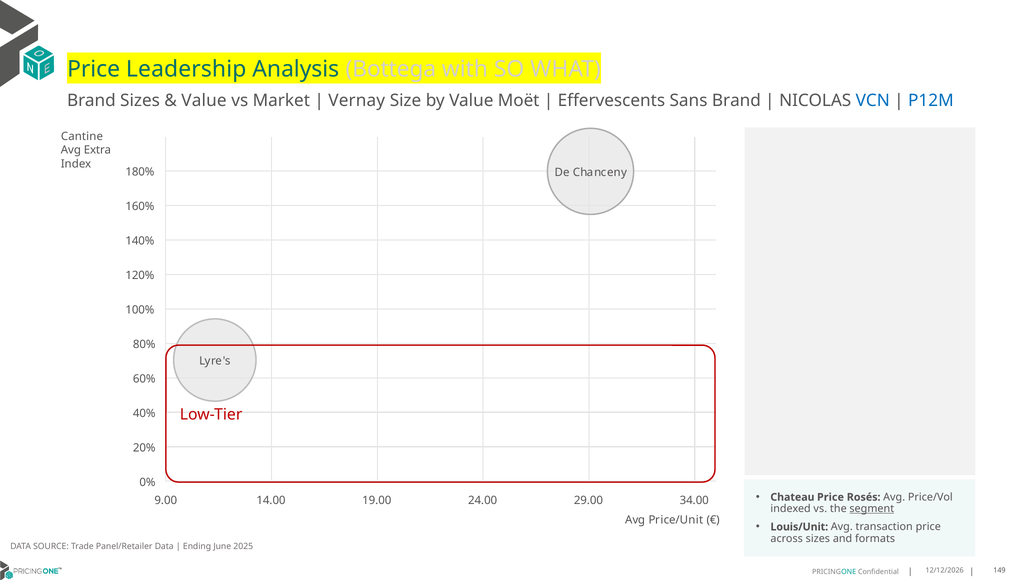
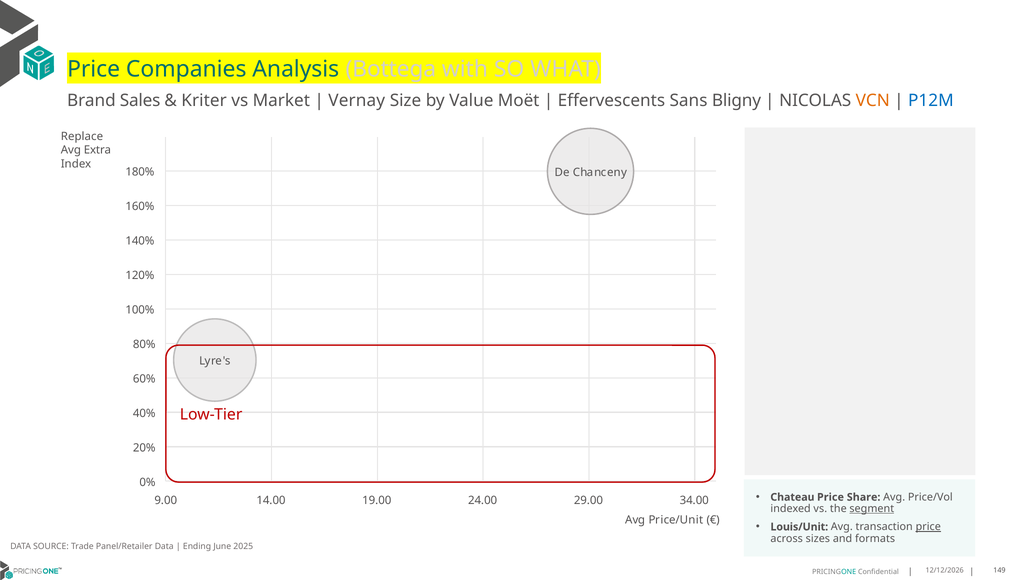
Leadership: Leadership -> Companies
Brand Sizes: Sizes -> Sales
Value at (204, 101): Value -> Kriter
Sans Brand: Brand -> Bligny
VCN colour: blue -> orange
Cantine: Cantine -> Replace
Rosés: Rosés -> Share
price at (928, 527) underline: none -> present
